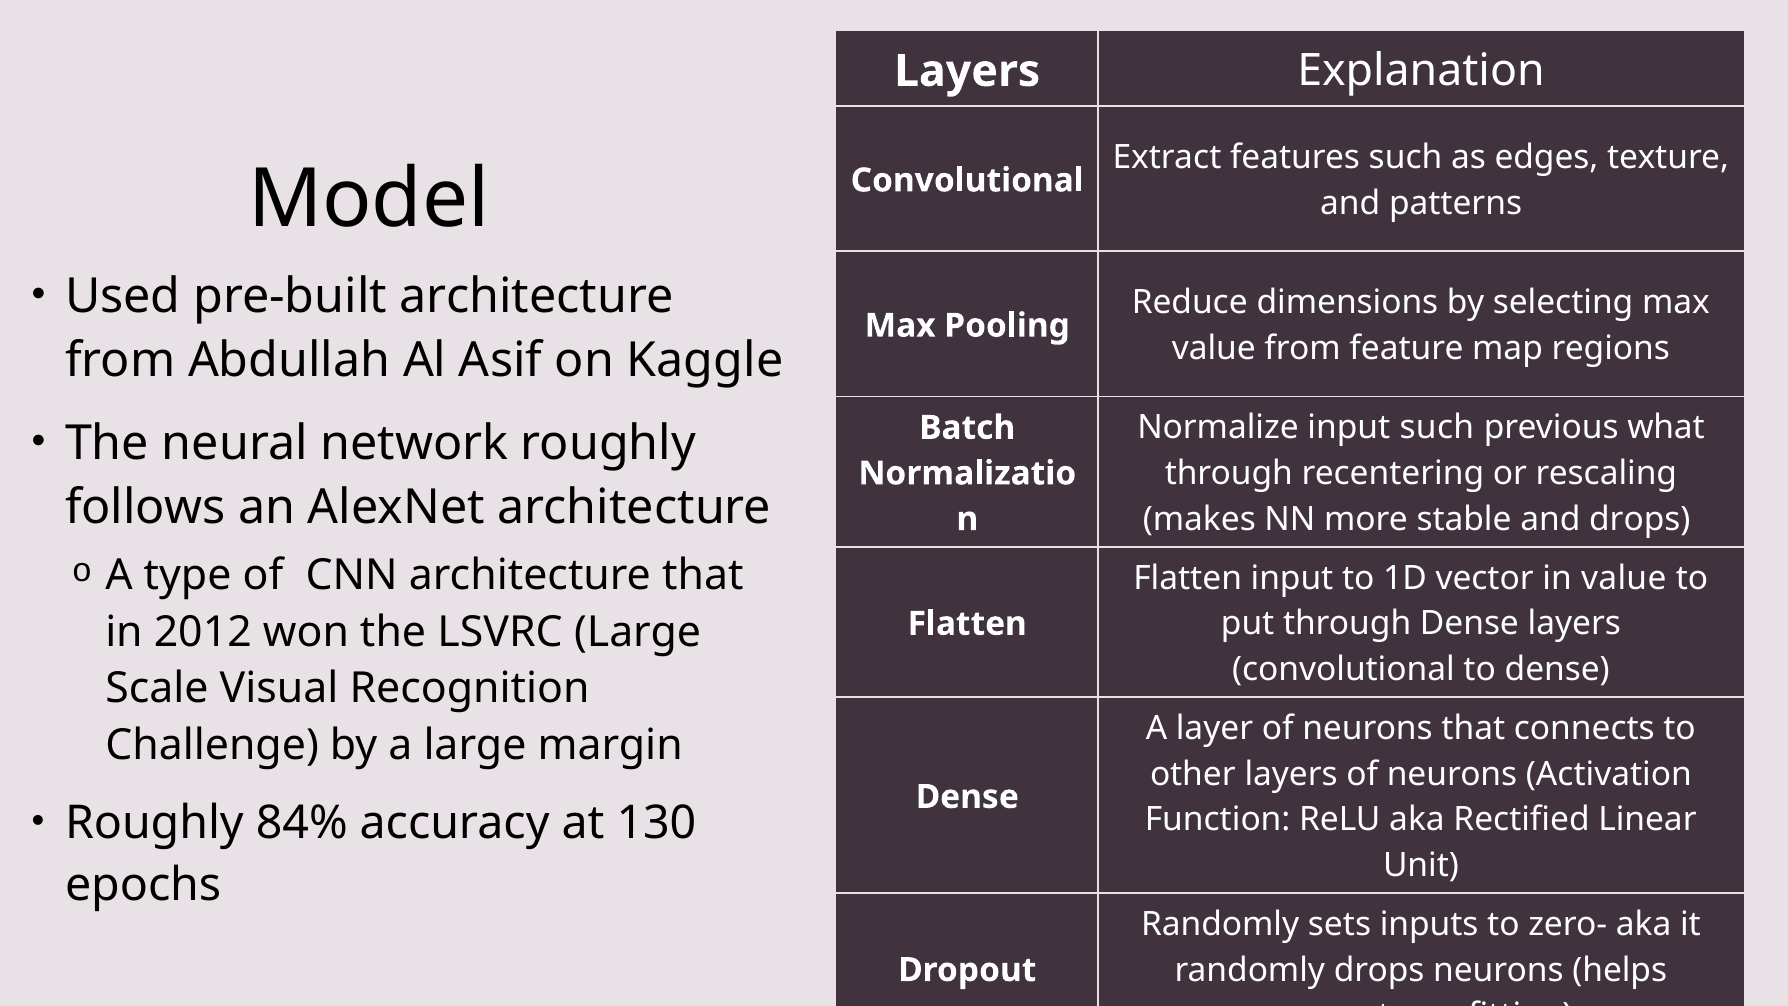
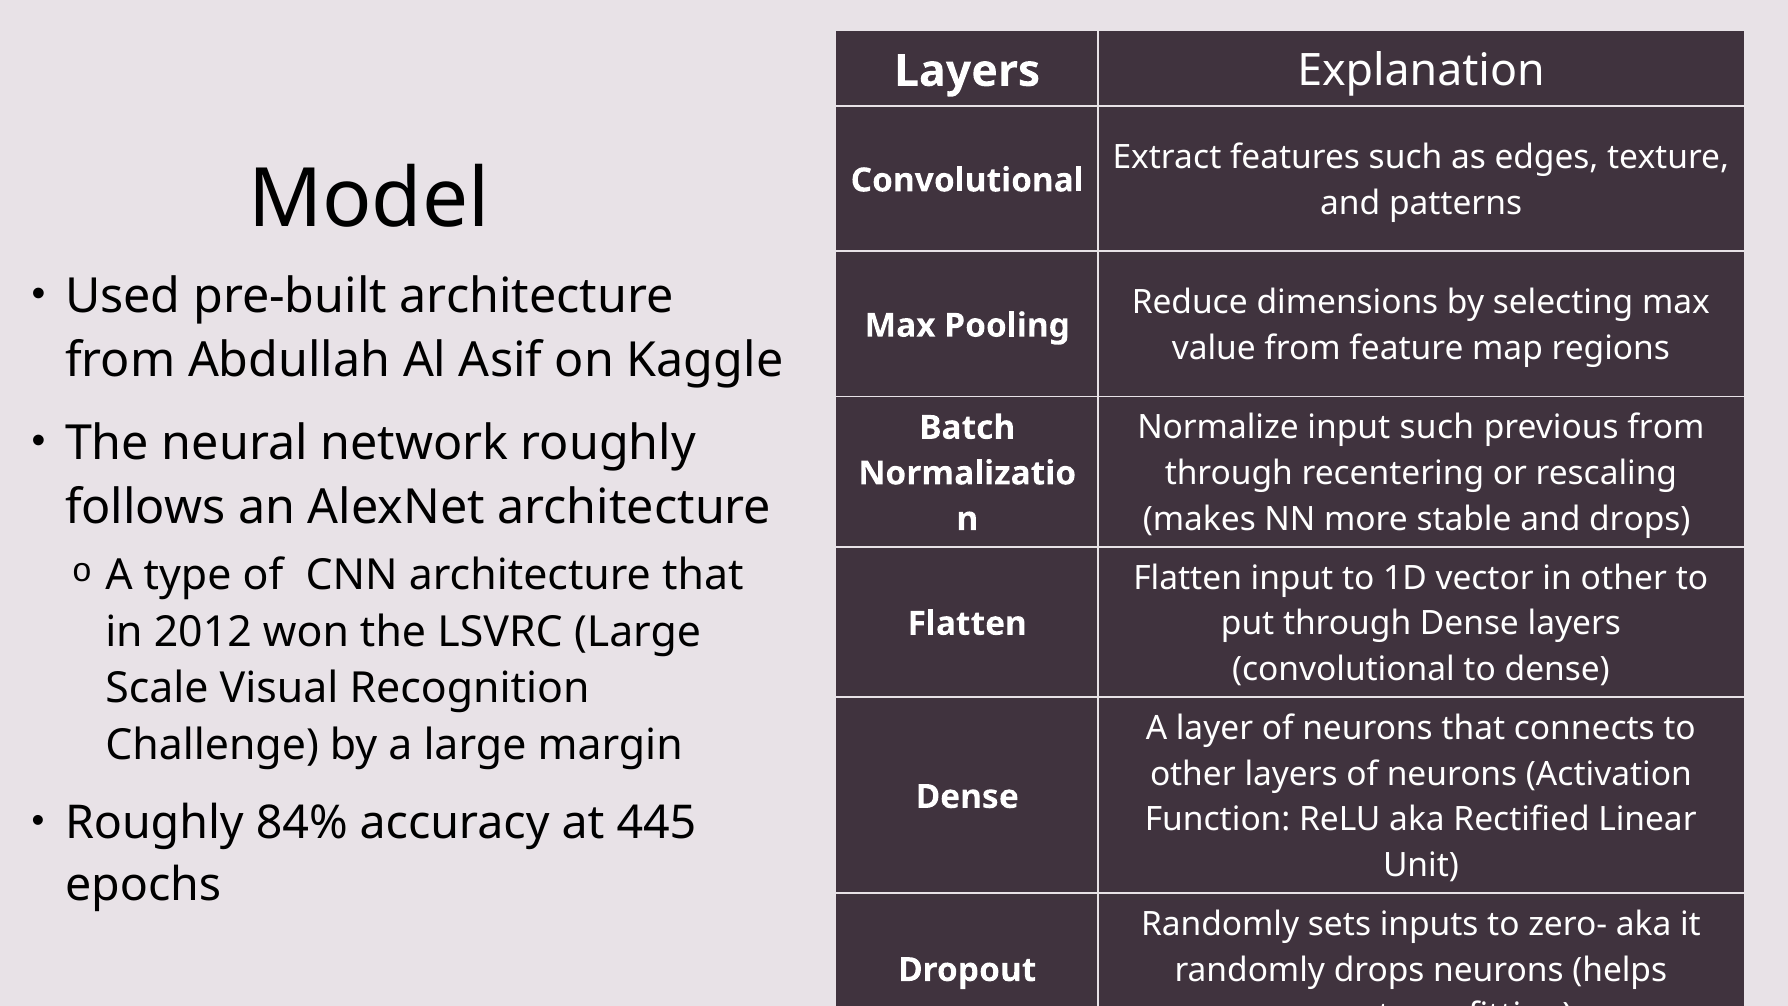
previous what: what -> from
in value: value -> other
130: 130 -> 445
